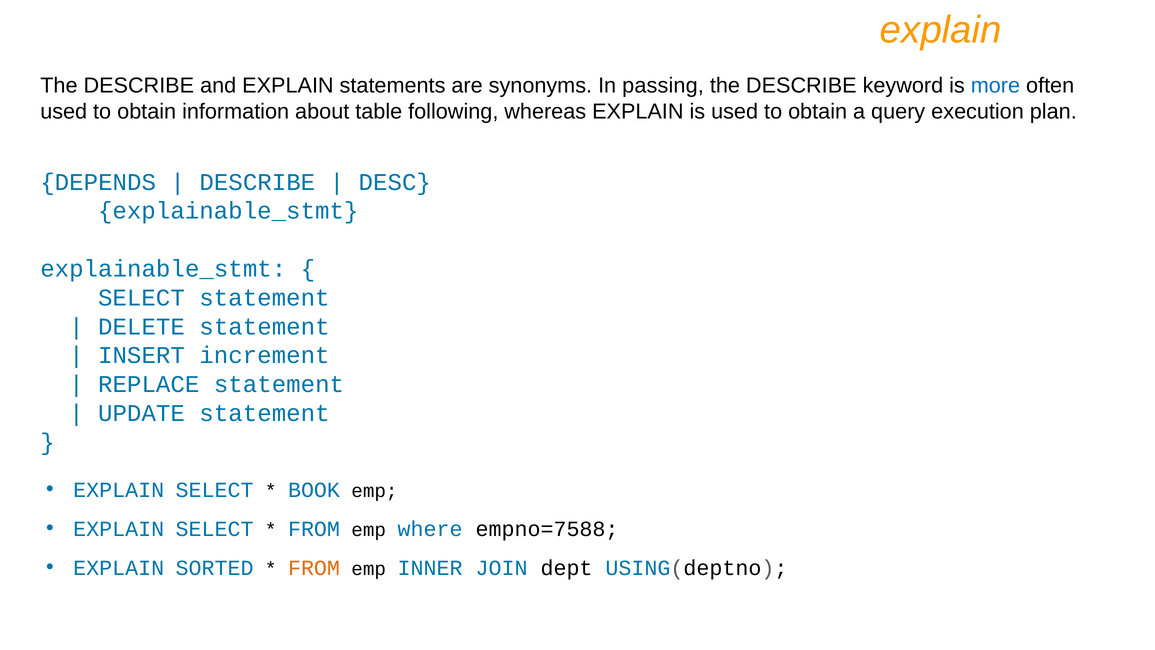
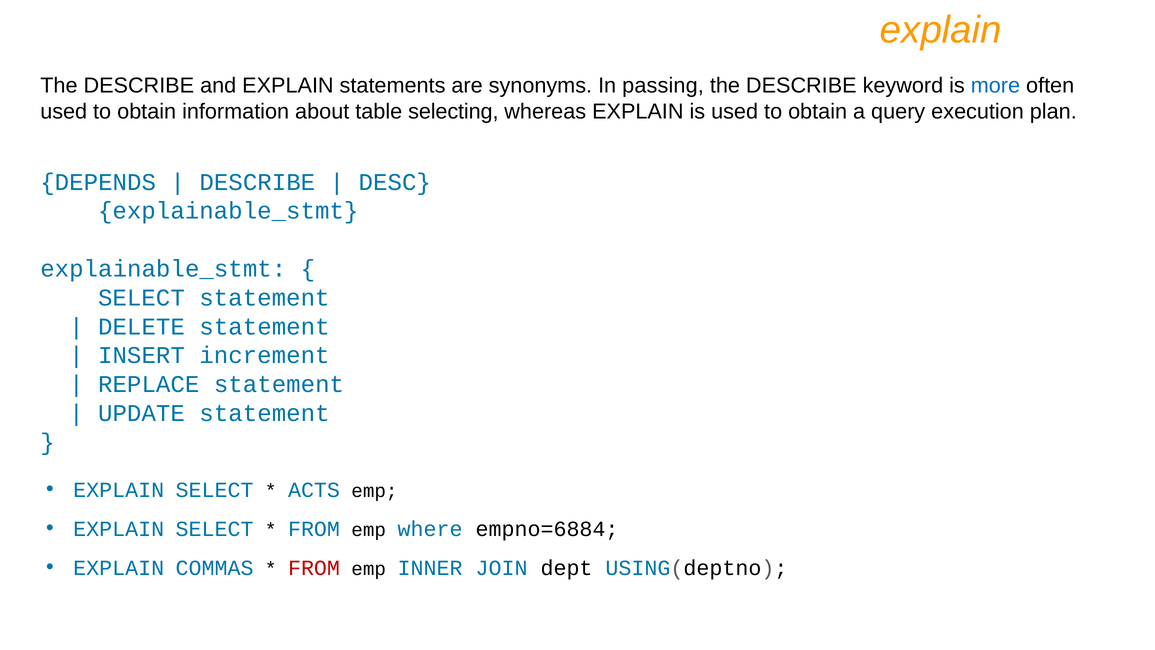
following: following -> selecting
BOOK: BOOK -> ACTS
empno=7588: empno=7588 -> empno=6884
SORTED: SORTED -> COMMAS
FROM at (314, 568) colour: orange -> red
